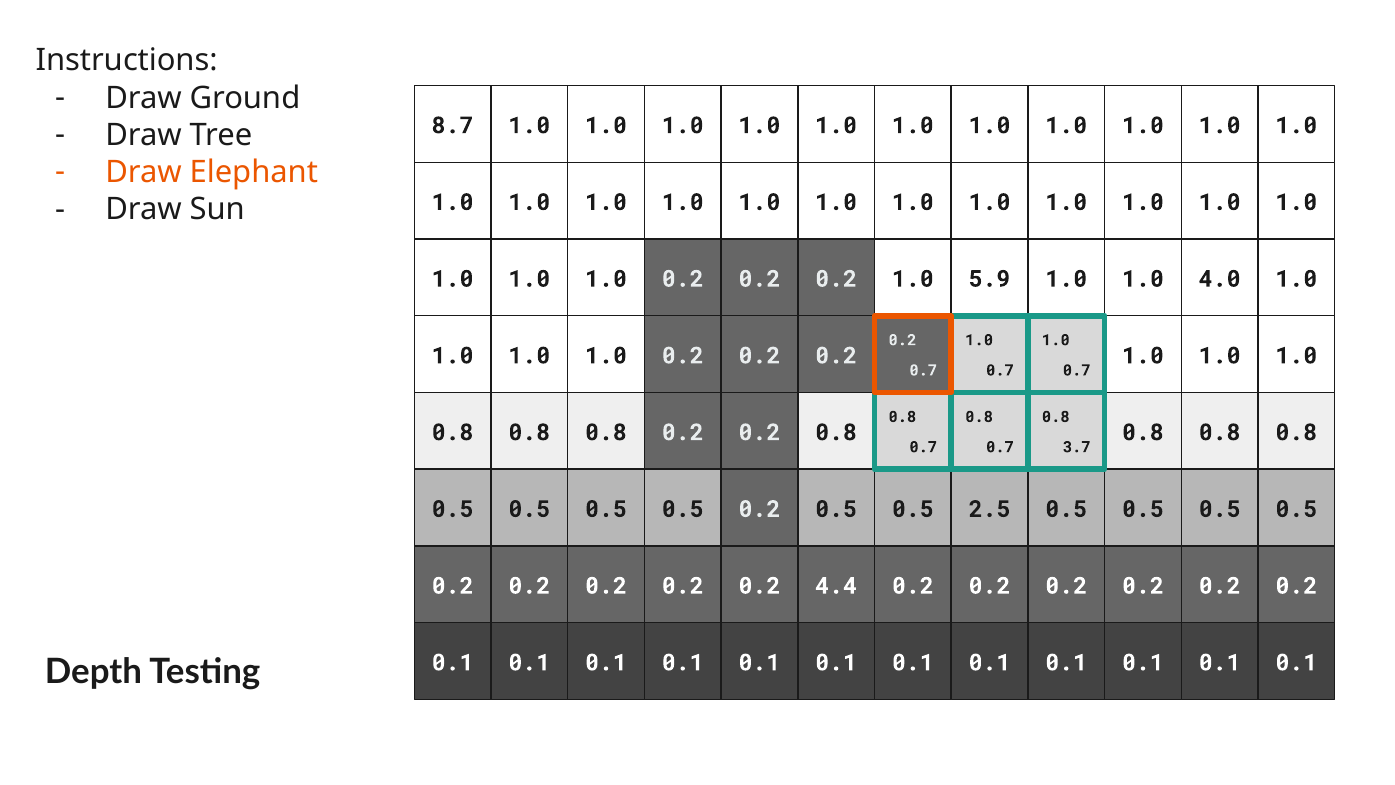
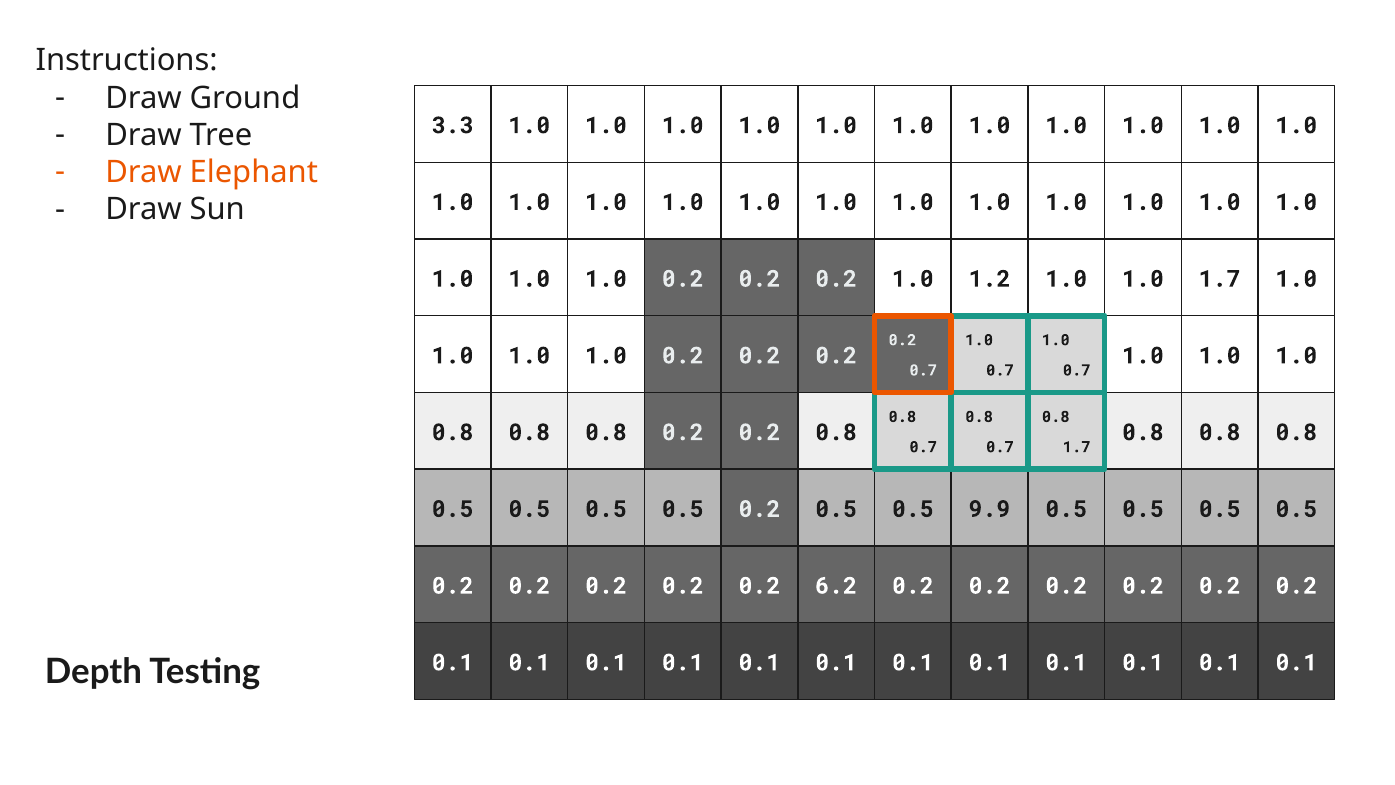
8.7: 8.7 -> 3.3
5.9: 5.9 -> 1.2
4.0 at (1220, 279): 4.0 -> 1.7
0.7 3.7: 3.7 -> 1.7
2.5: 2.5 -> 9.9
4.4: 4.4 -> 6.2
